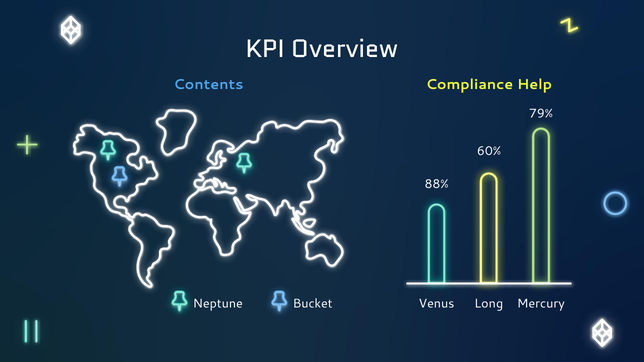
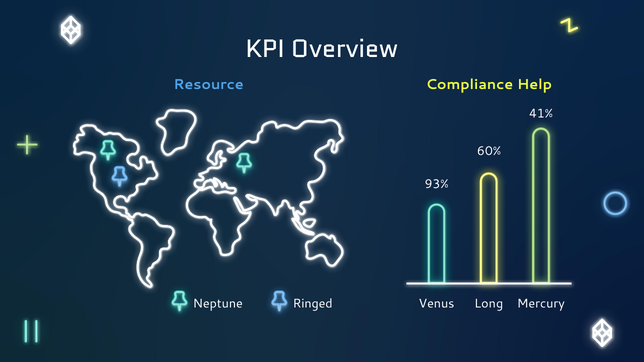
Contents: Contents -> Resource
79%: 79% -> 41%
88%: 88% -> 93%
Bucket: Bucket -> Ringed
